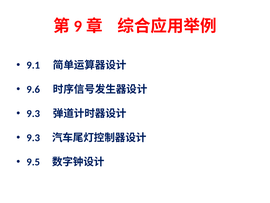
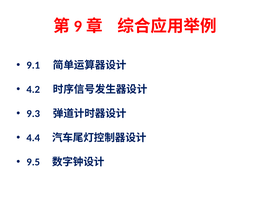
9.6: 9.6 -> 4.2
9.3 at (33, 137): 9.3 -> 4.4
